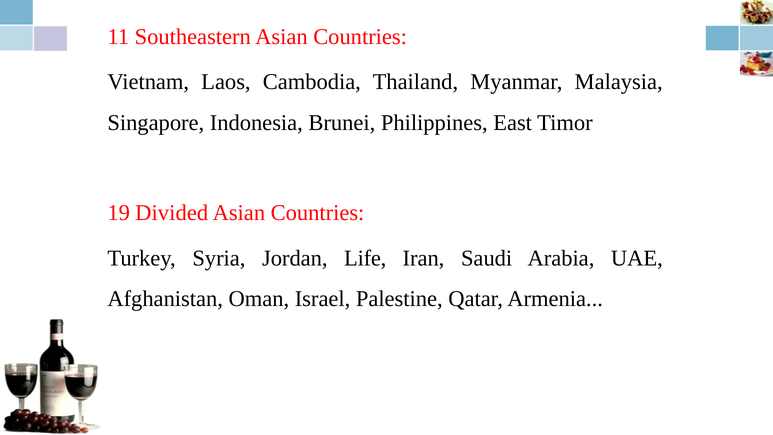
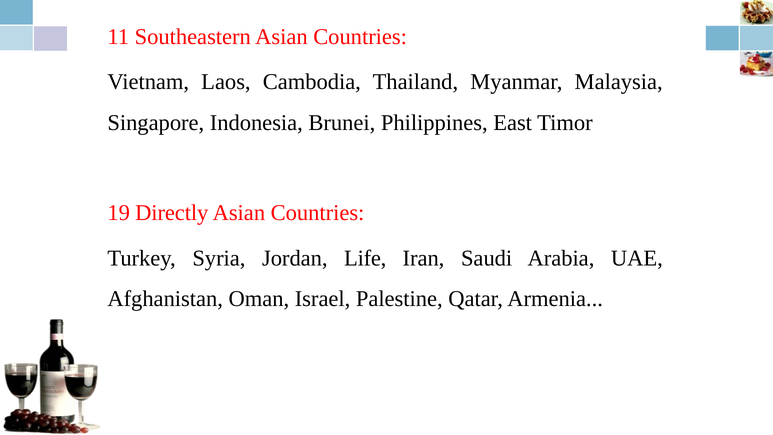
Divided: Divided -> Directly
